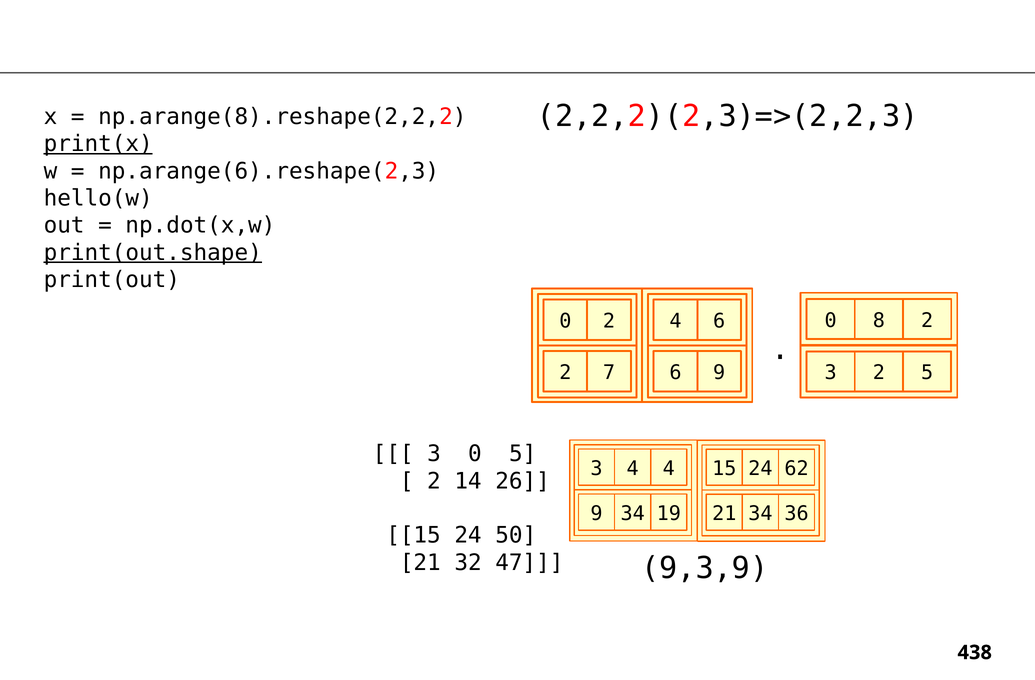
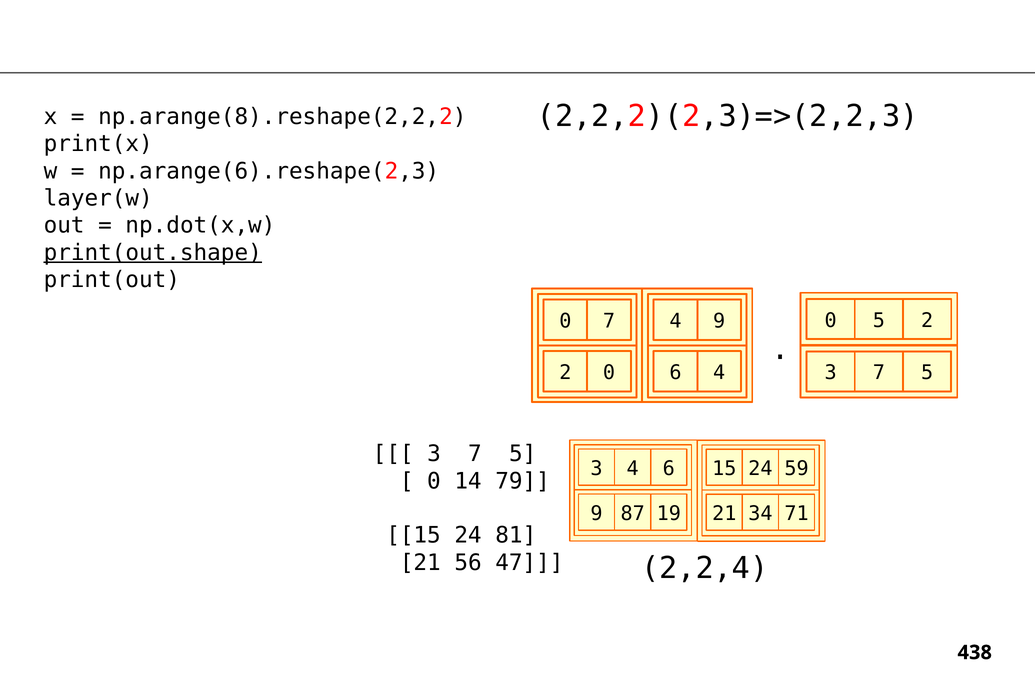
print(x underline: present -> none
hello(w: hello(w -> layer(w
0 8: 8 -> 5
0 2: 2 -> 7
4 6: 6 -> 9
2 7: 7 -> 0
6 9: 9 -> 4
2 at (879, 373): 2 -> 7
0 at (475, 454): 0 -> 7
4 4: 4 -> 6
62: 62 -> 59
2 at (434, 481): 2 -> 0
26: 26 -> 79
9 34: 34 -> 87
36: 36 -> 71
50: 50 -> 81
32: 32 -> 56
9,3,9: 9,3,9 -> 2,2,4
